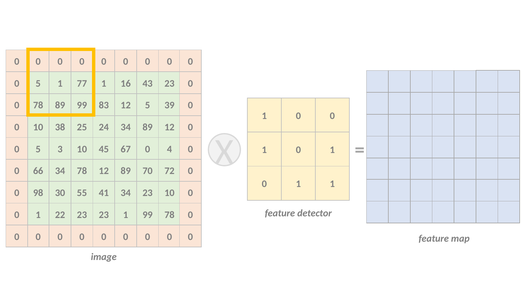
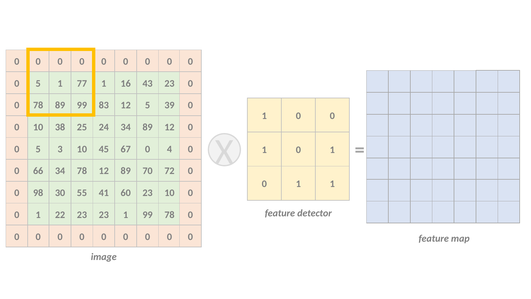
41 34: 34 -> 60
